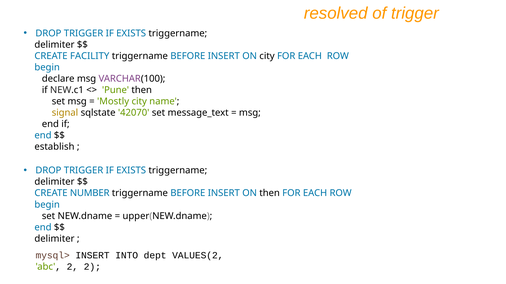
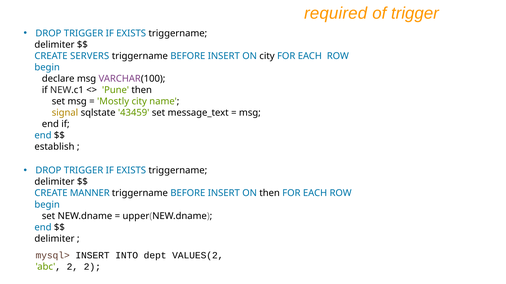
resolved: resolved -> required
FACILITY: FACILITY -> SERVERS
42070: 42070 -> 43459
NUMBER: NUMBER -> MANNER
